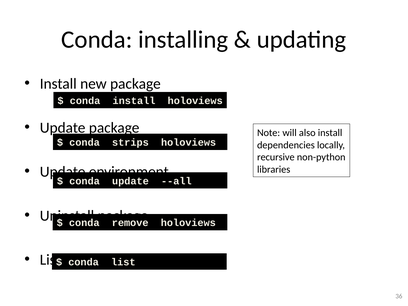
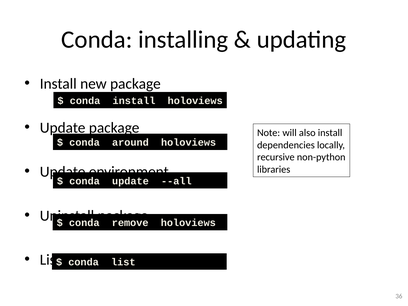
strips: strips -> around
